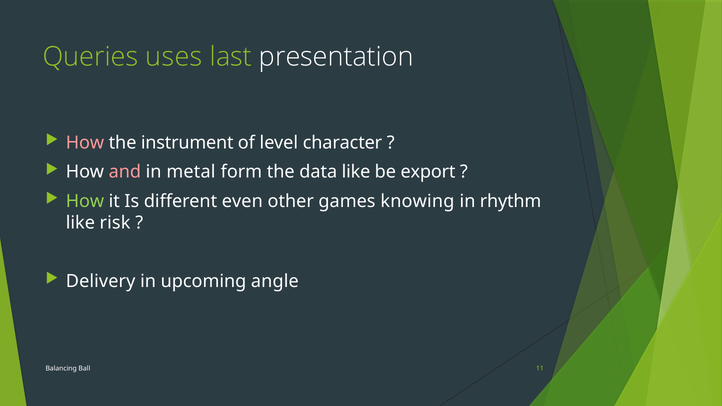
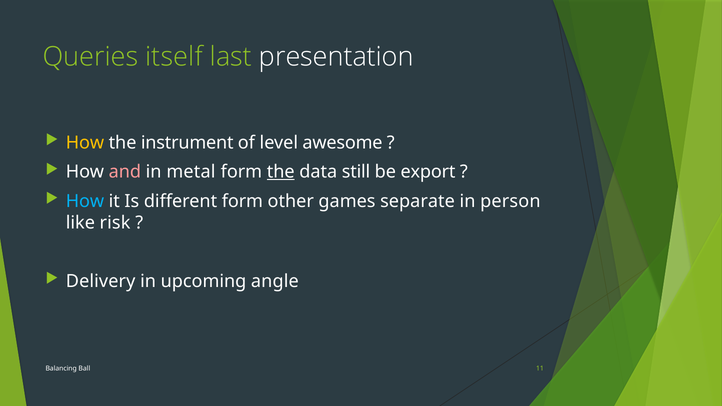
uses: uses -> itself
How at (85, 143) colour: pink -> yellow
character: character -> awesome
the at (281, 172) underline: none -> present
data like: like -> still
How at (85, 201) colour: light green -> light blue
different even: even -> form
knowing: knowing -> separate
rhythm: rhythm -> person
